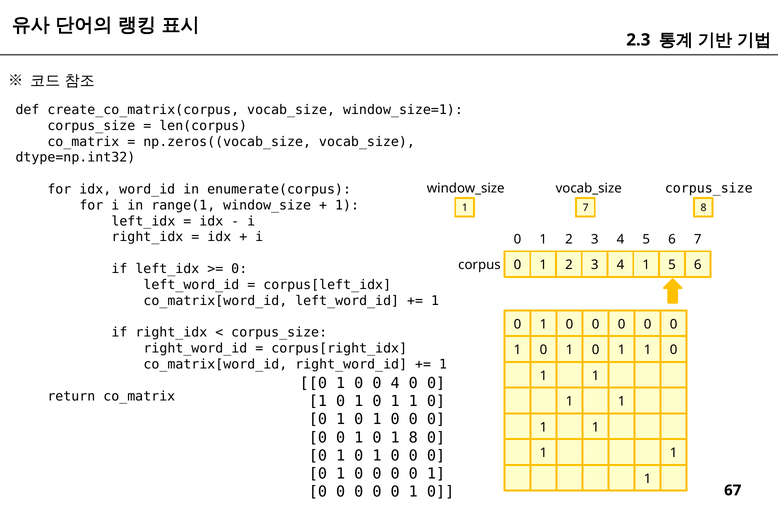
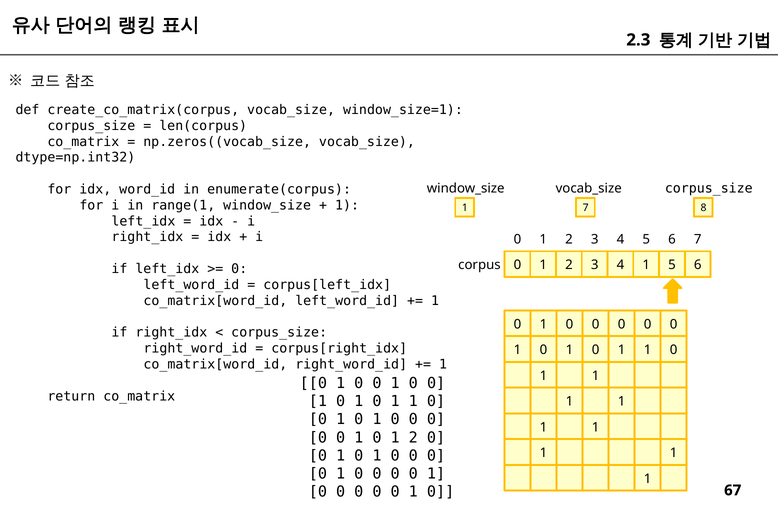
4 at (395, 383): 4 -> 1
1 0 1 8: 8 -> 2
